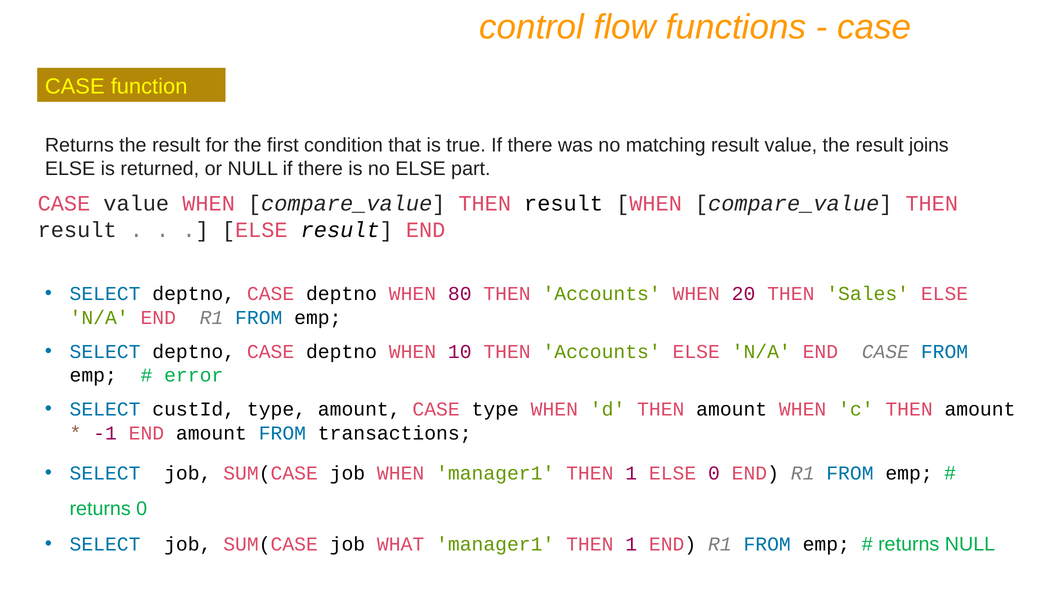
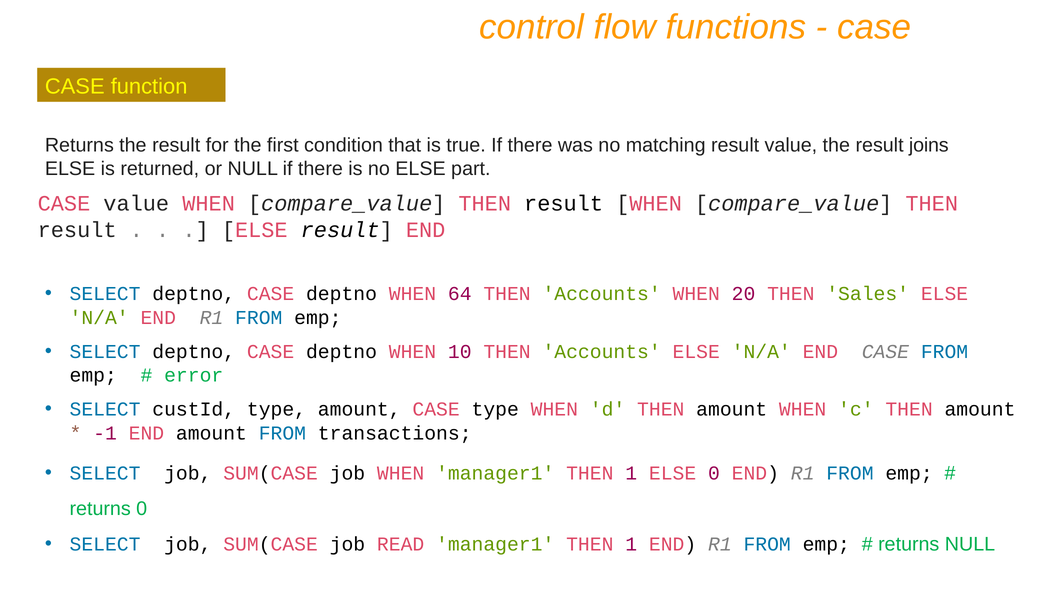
80: 80 -> 64
WHAT: WHAT -> READ
